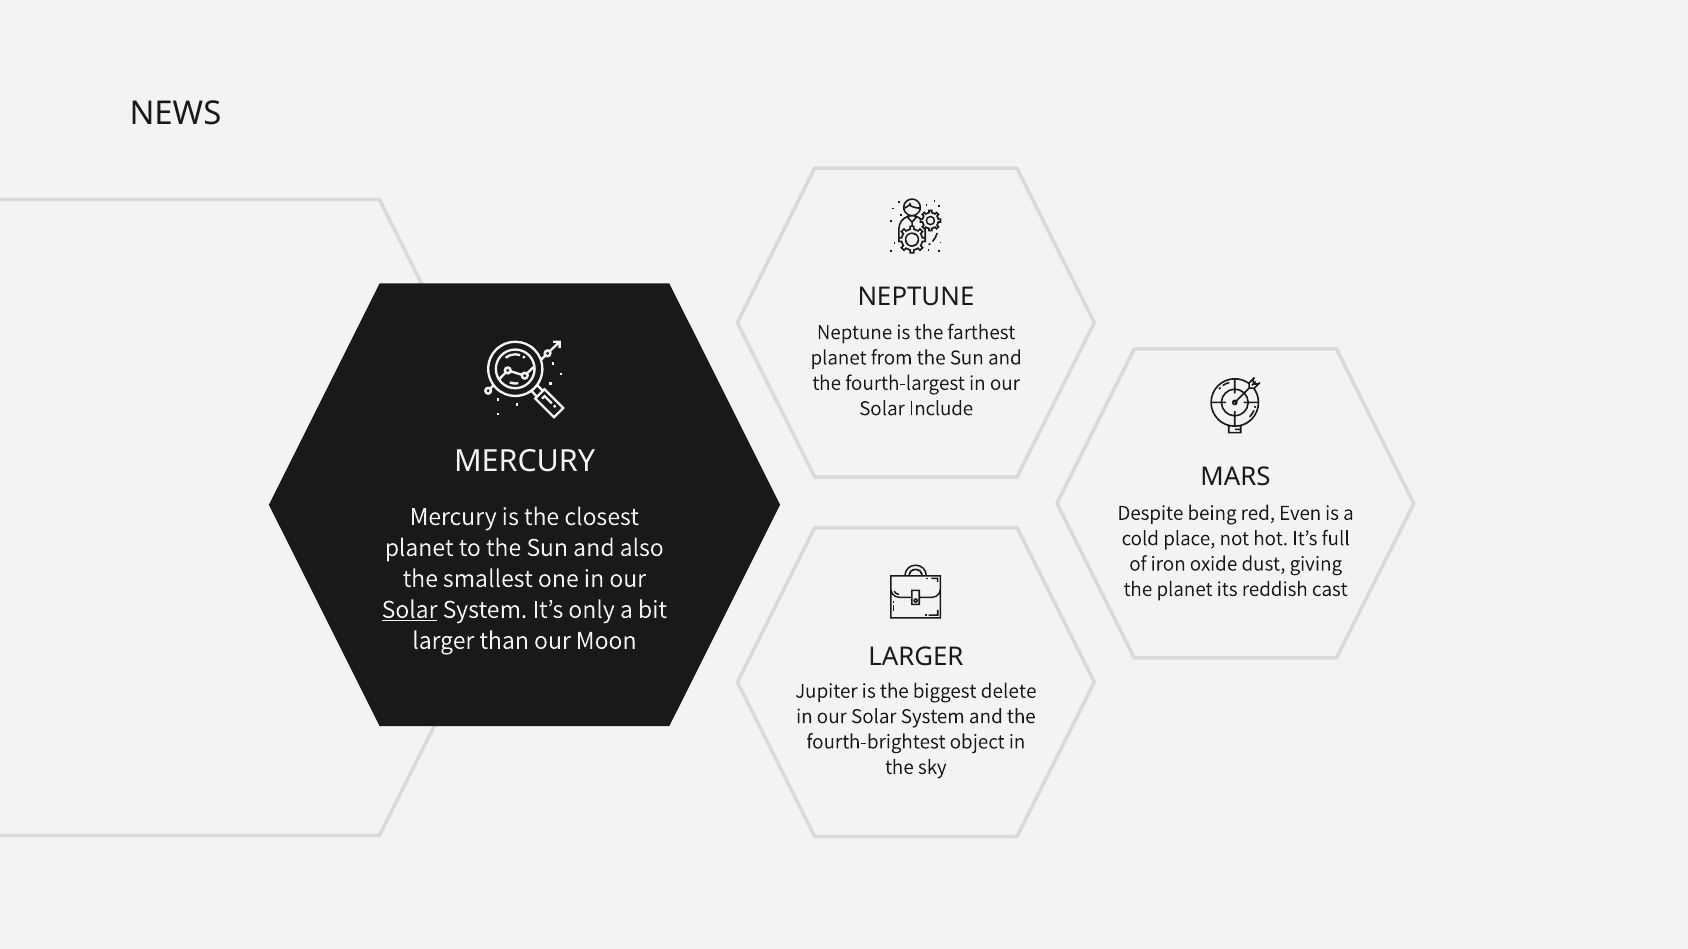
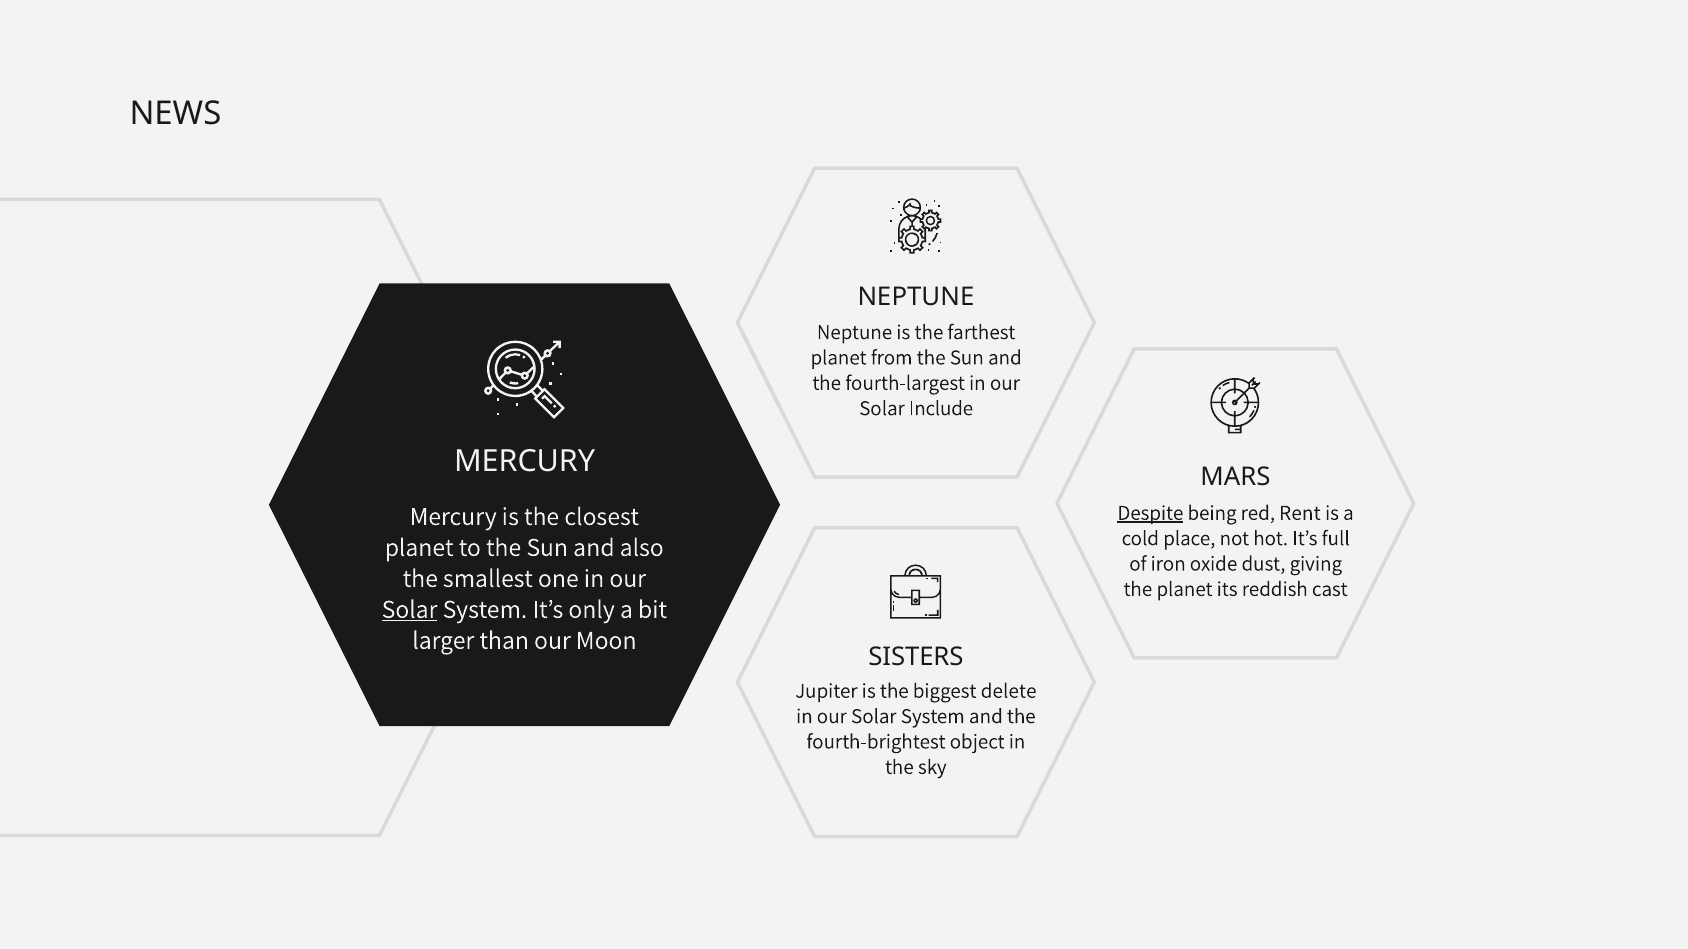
Despite underline: none -> present
Even: Even -> Rent
LARGER at (916, 657): LARGER -> SISTERS
